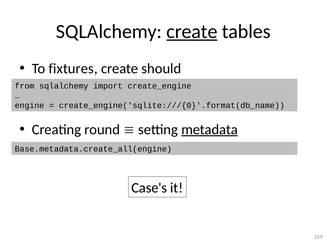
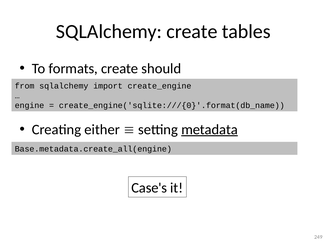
create at (192, 32) underline: present -> none
fixtures: fixtures -> formats
round: round -> either
